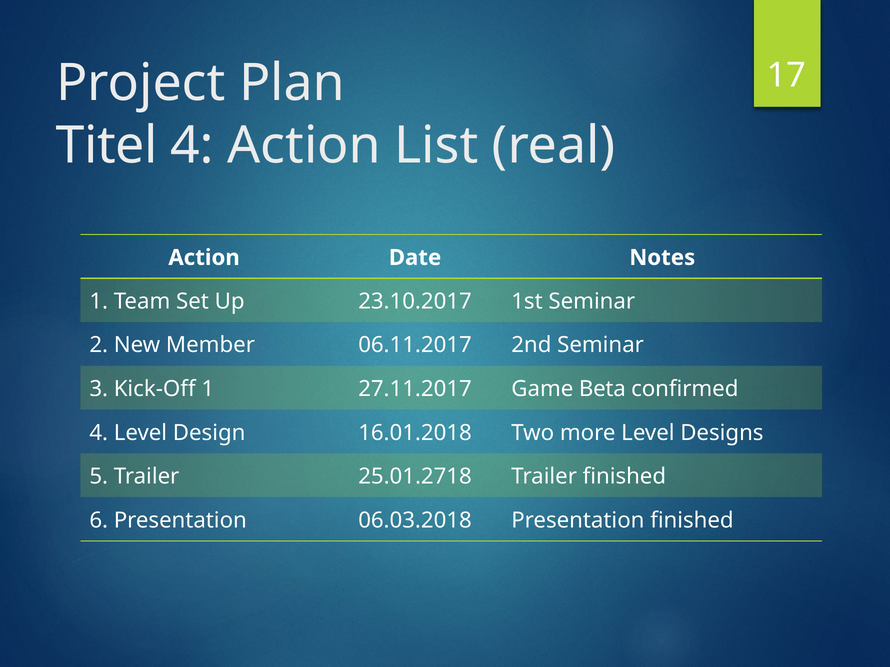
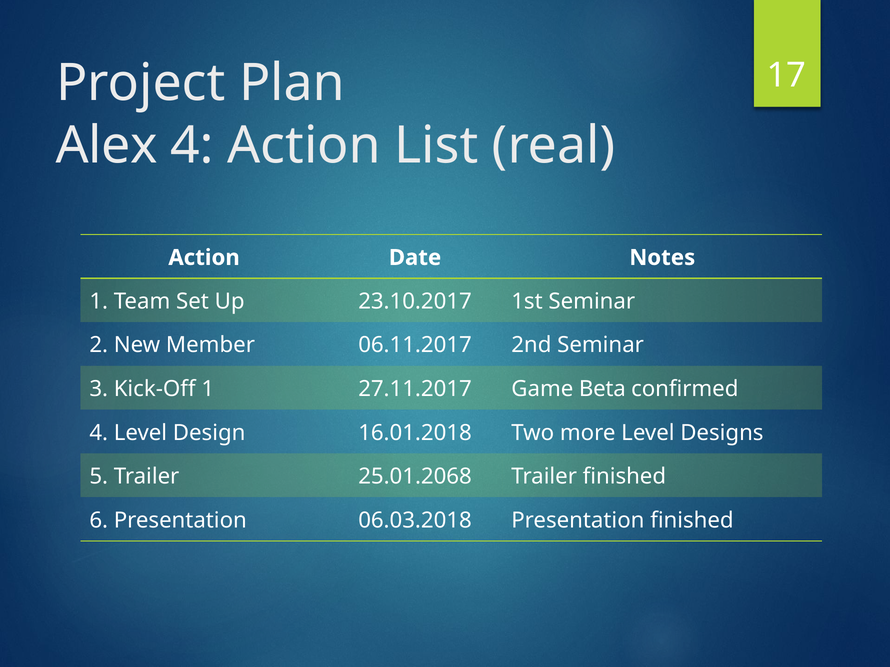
Titel: Titel -> Alex
25.01.2718: 25.01.2718 -> 25.01.2068
